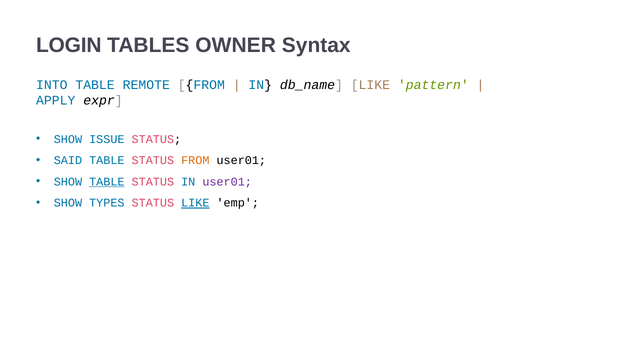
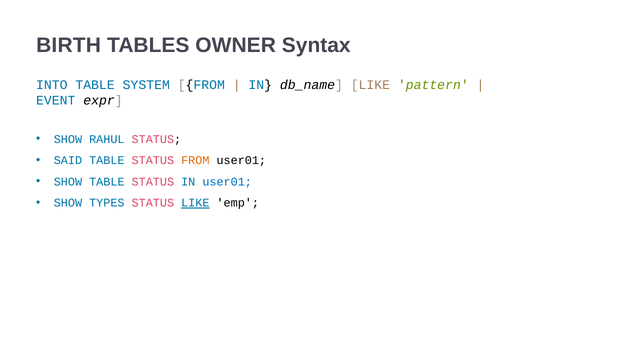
LOGIN: LOGIN -> BIRTH
REMOTE: REMOTE -> SYSTEM
APPLY: APPLY -> EVENT
ISSUE: ISSUE -> RAHUL
TABLE at (107, 182) underline: present -> none
user01 at (227, 182) colour: purple -> blue
